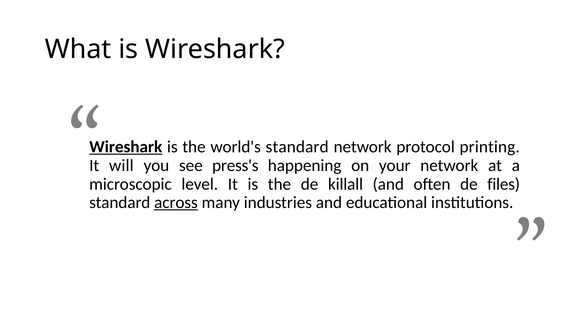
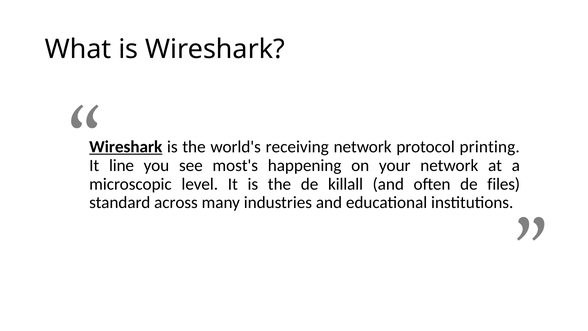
world's standard: standard -> receiving
will: will -> line
press's: press's -> most's
across underline: present -> none
